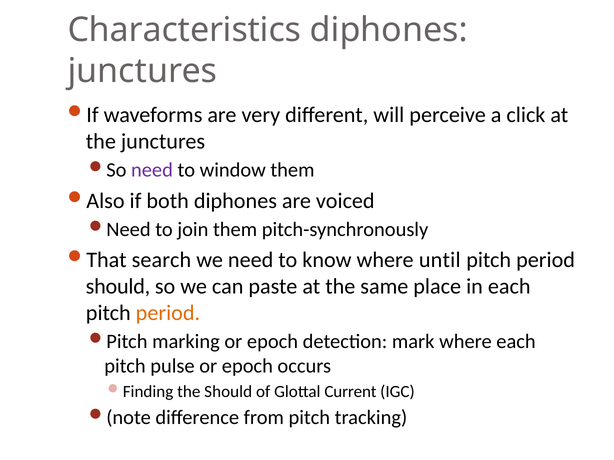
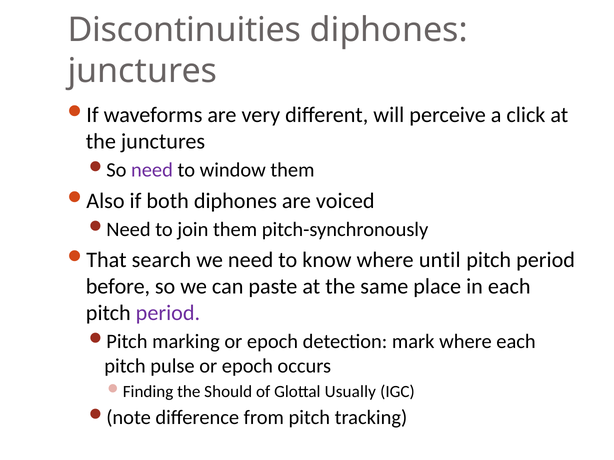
Characteristics: Characteristics -> Discontinuities
should at (118, 287): should -> before
period at (168, 313) colour: orange -> purple
Current: Current -> Usually
